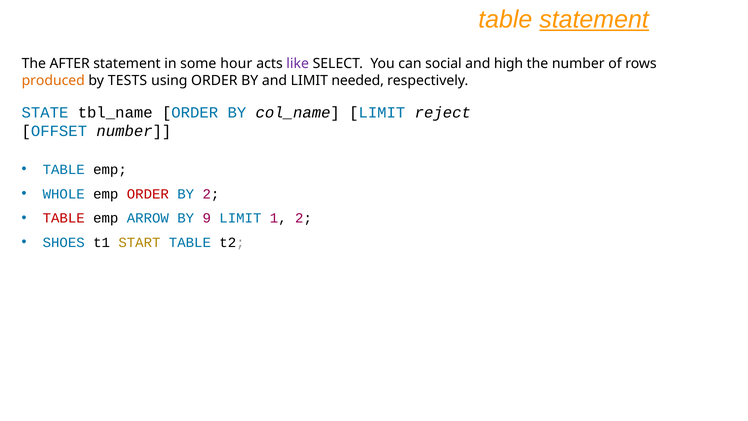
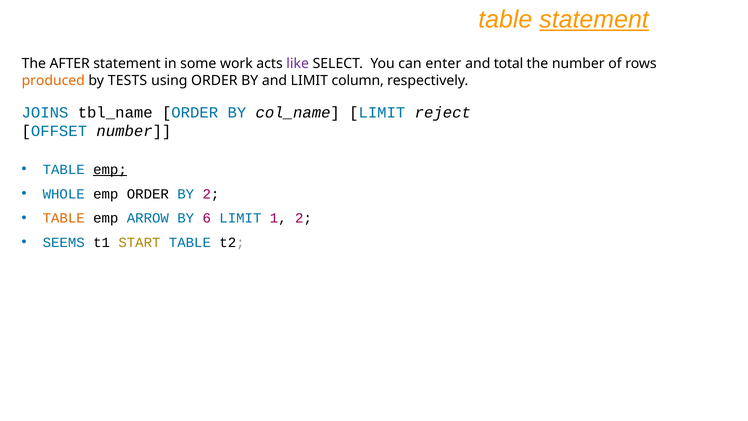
hour: hour -> work
social: social -> enter
high: high -> total
needed: needed -> column
STATE: STATE -> JOINS
emp at (110, 170) underline: none -> present
ORDER at (148, 194) colour: red -> black
TABLE at (64, 218) colour: red -> orange
9: 9 -> 6
SHOES: SHOES -> SEEMS
